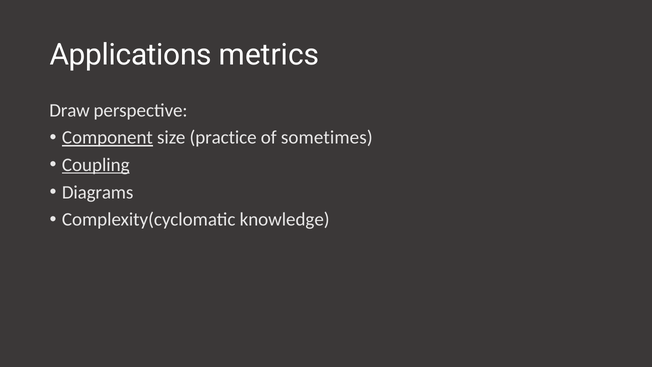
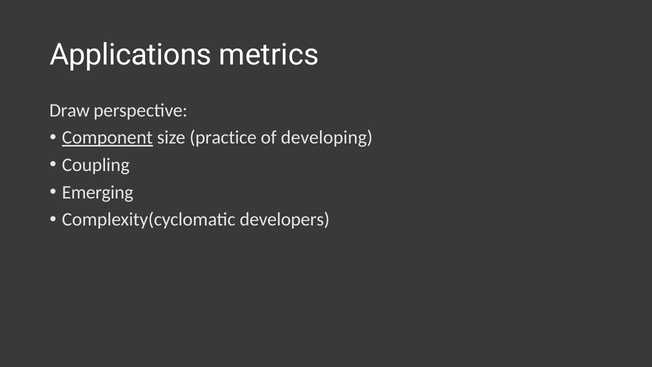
sometimes: sometimes -> developing
Coupling underline: present -> none
Diagrams: Diagrams -> Emerging
knowledge: knowledge -> developers
